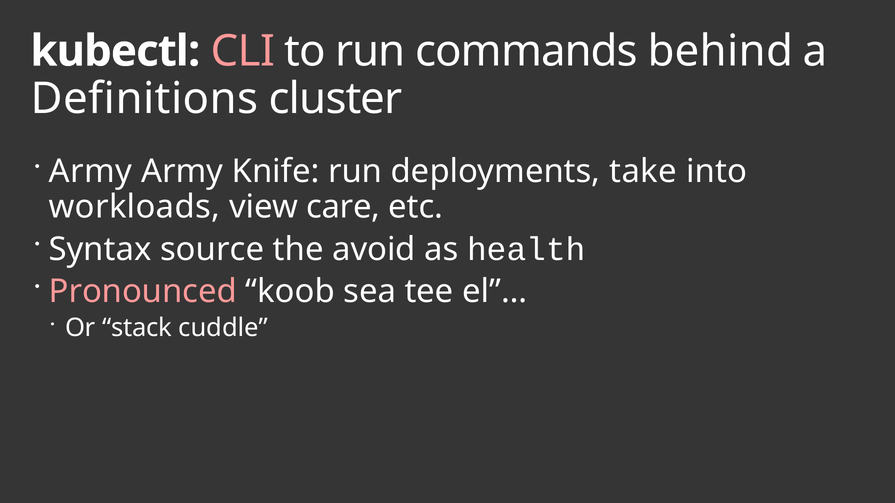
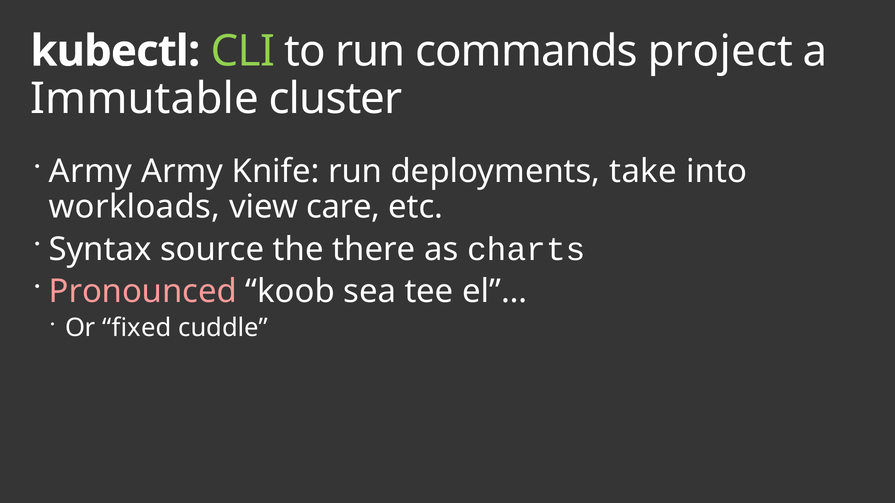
CLI colour: pink -> light green
behind: behind -> project
Definitions: Definitions -> Immutable
avoid: avoid -> there
health: health -> charts
stack: stack -> fixed
